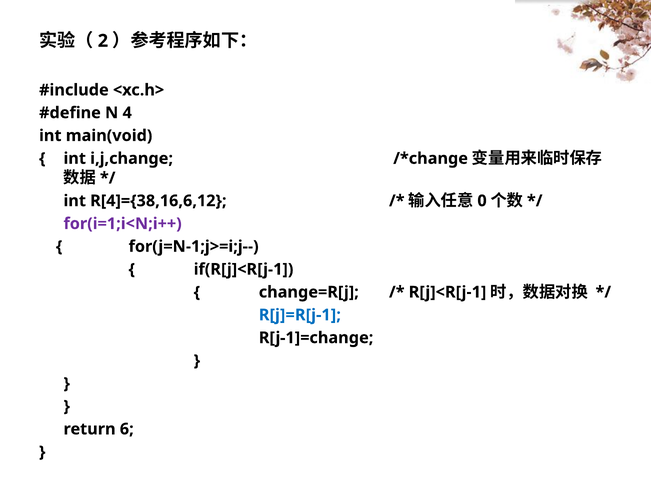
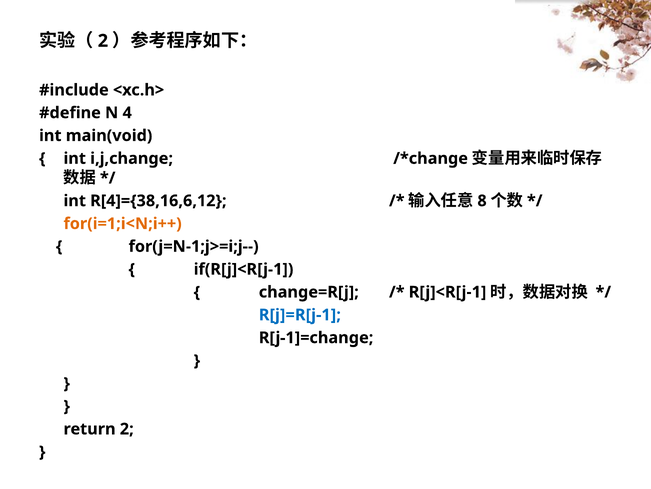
0: 0 -> 8
for(i=1;i<N;i++ colour: purple -> orange
return 6: 6 -> 2
